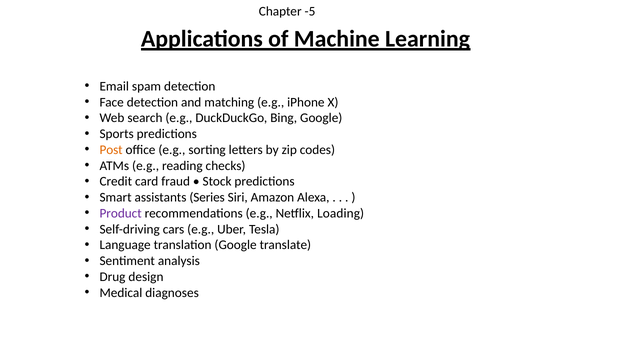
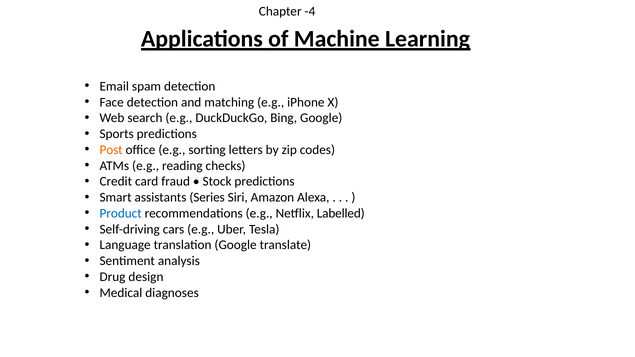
-5: -5 -> -4
Product colour: purple -> blue
Loading: Loading -> Labelled
